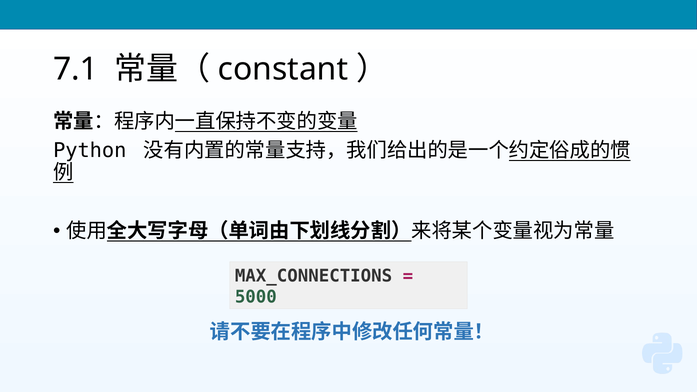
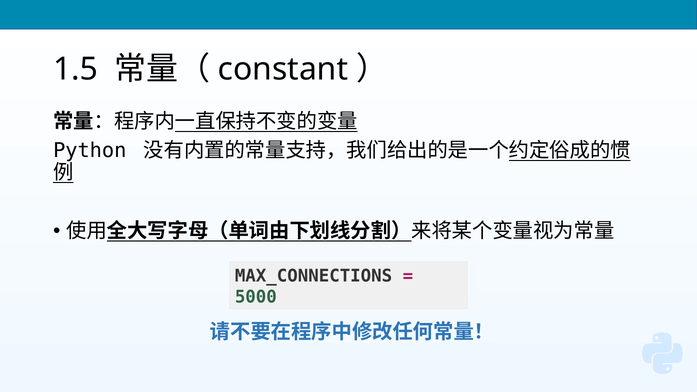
7.1: 7.1 -> 1.5
